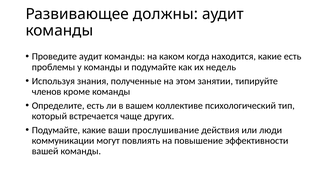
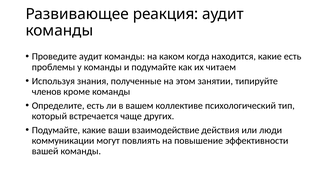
должны: должны -> реакция
недель: недель -> читаем
прослушивание: прослушивание -> взаимодействие
